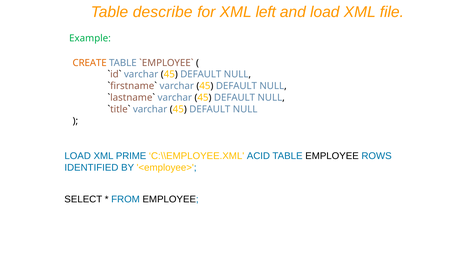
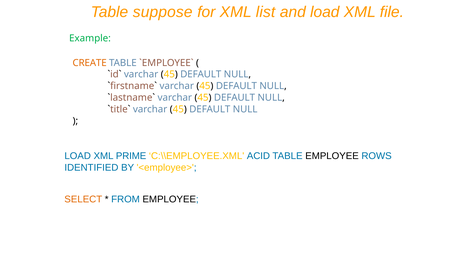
describe: describe -> suppose
left: left -> list
SELECT colour: black -> orange
